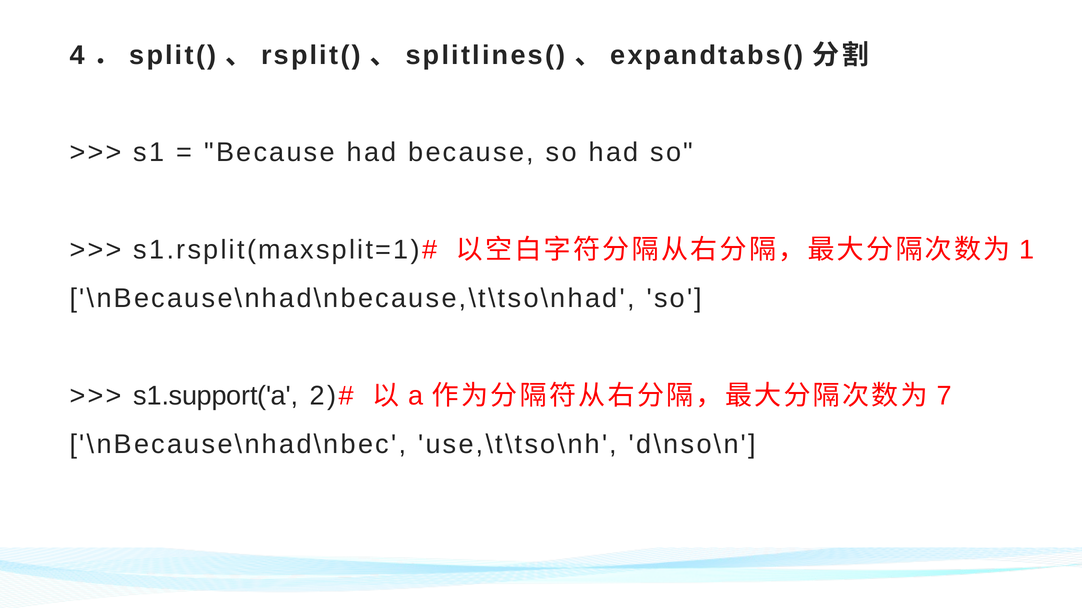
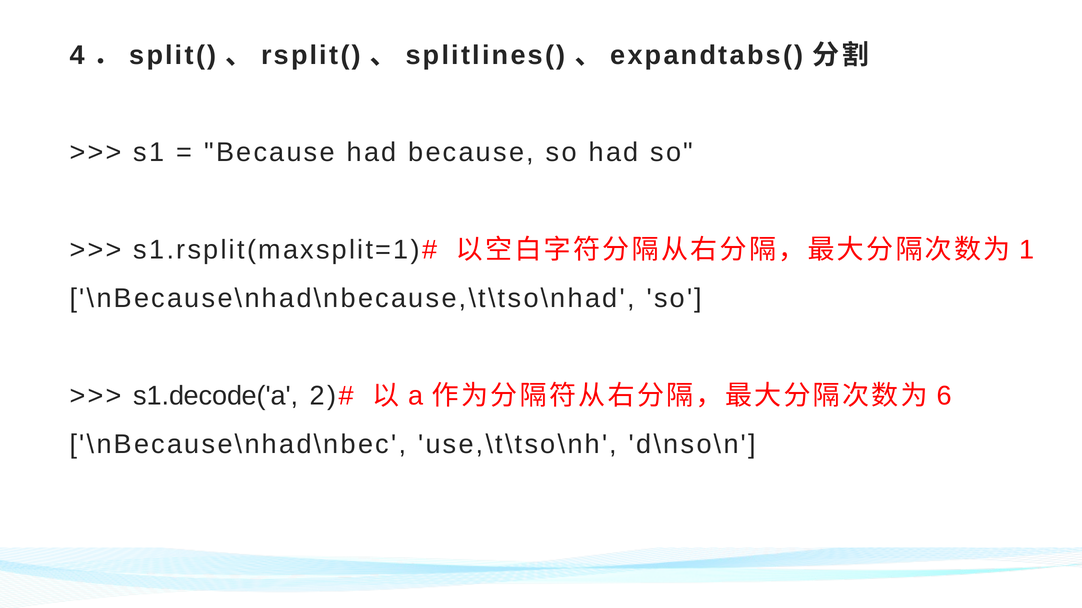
s1.support('a: s1.support('a -> s1.decode('a
7: 7 -> 6
